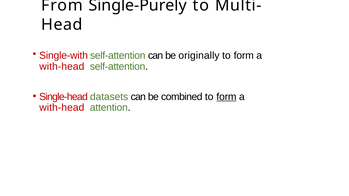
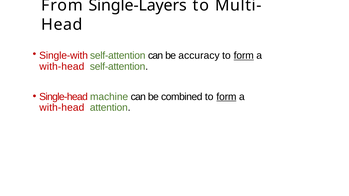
Single-Purely: Single-Purely -> Single-Layers
originally: originally -> accuracy
form at (244, 56) underline: none -> present
datasets: datasets -> machine
